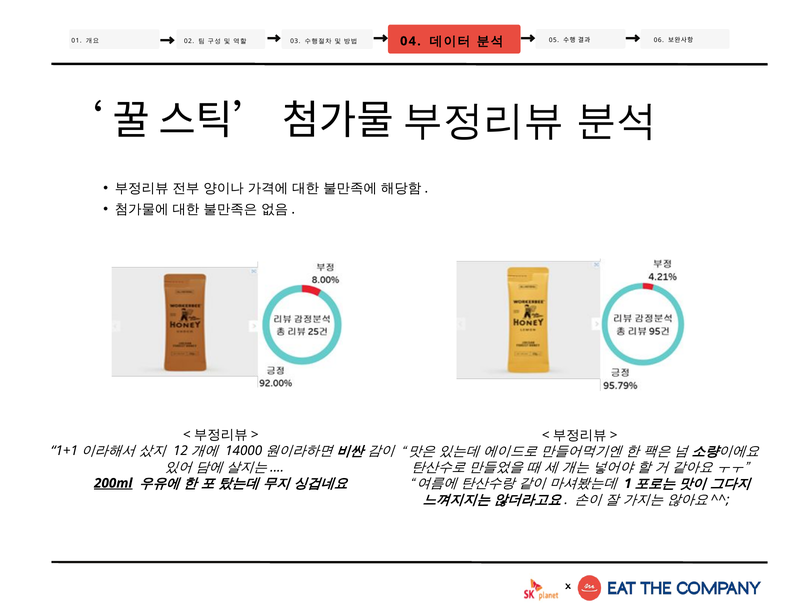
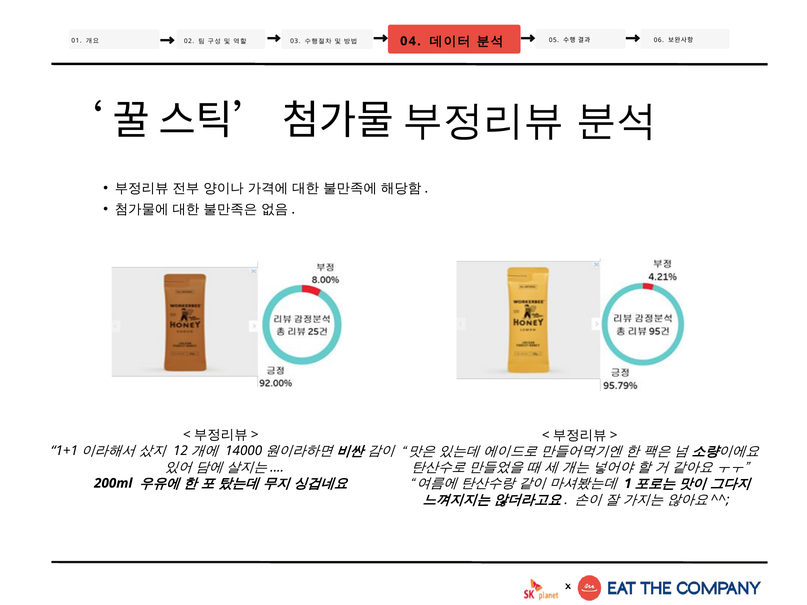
200ml underline: present -> none
